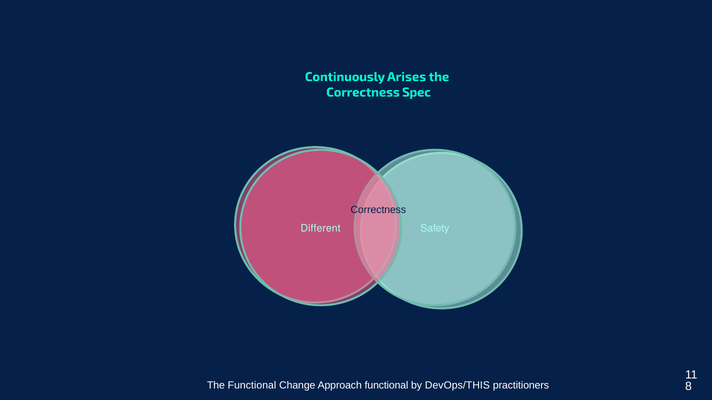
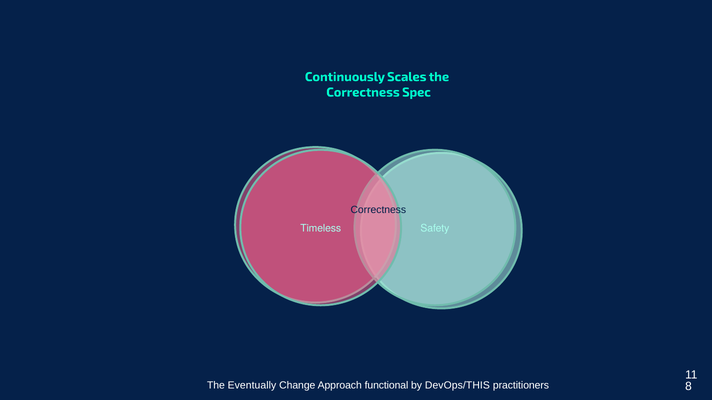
Arises: Arises -> Scales
Different: Different -> Timeless
The Functional: Functional -> Eventually
